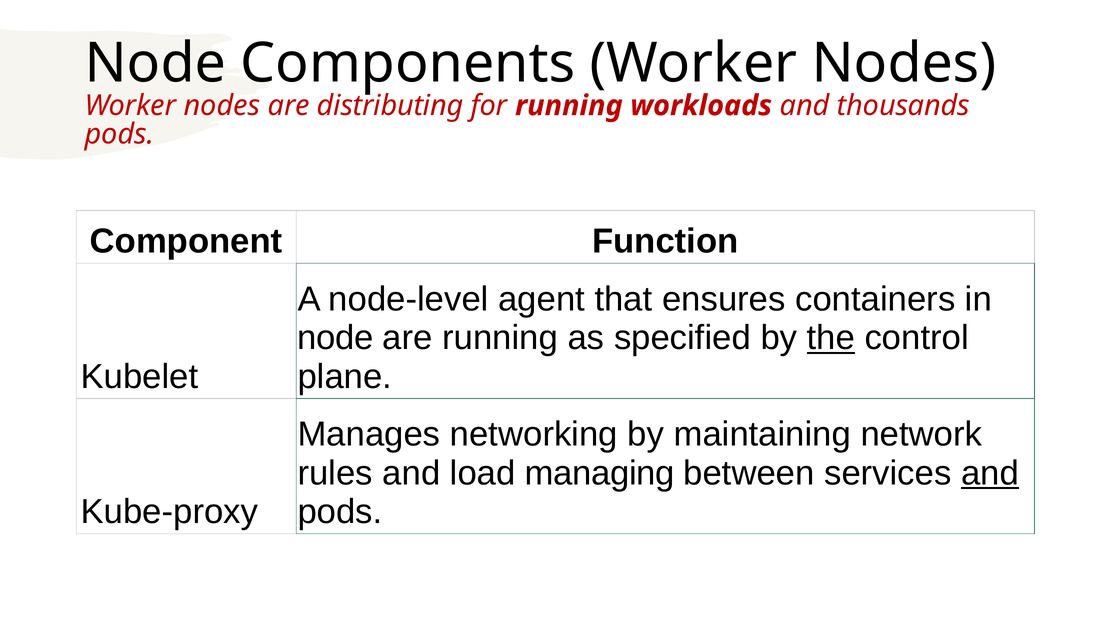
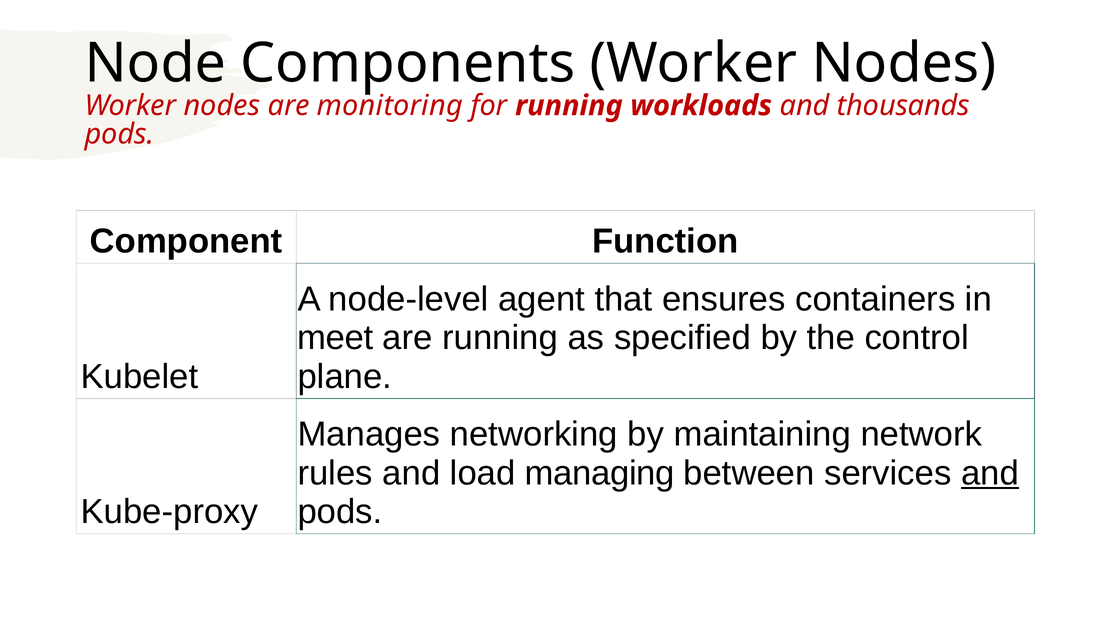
distributing: distributing -> monitoring
node at (335, 338): node -> meet
the underline: present -> none
